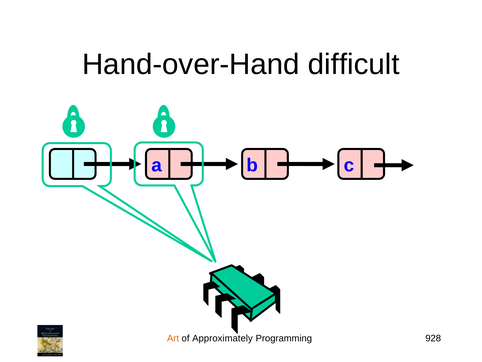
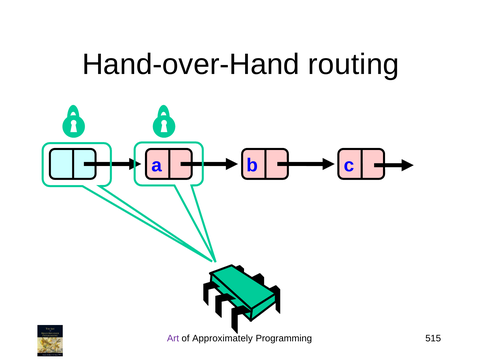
difficult: difficult -> routing
Art colour: orange -> purple
928: 928 -> 515
